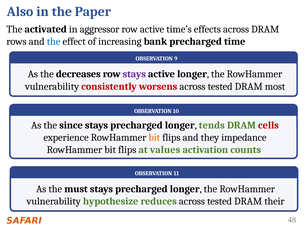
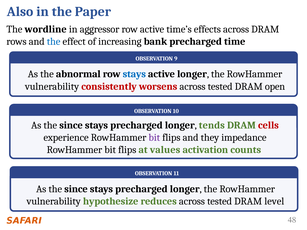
activated: activated -> wordline
decreases: decreases -> abnormal
stays at (134, 74) colour: purple -> blue
most: most -> open
bit at (154, 138) colour: orange -> purple
must at (76, 189): must -> since
their: their -> level
